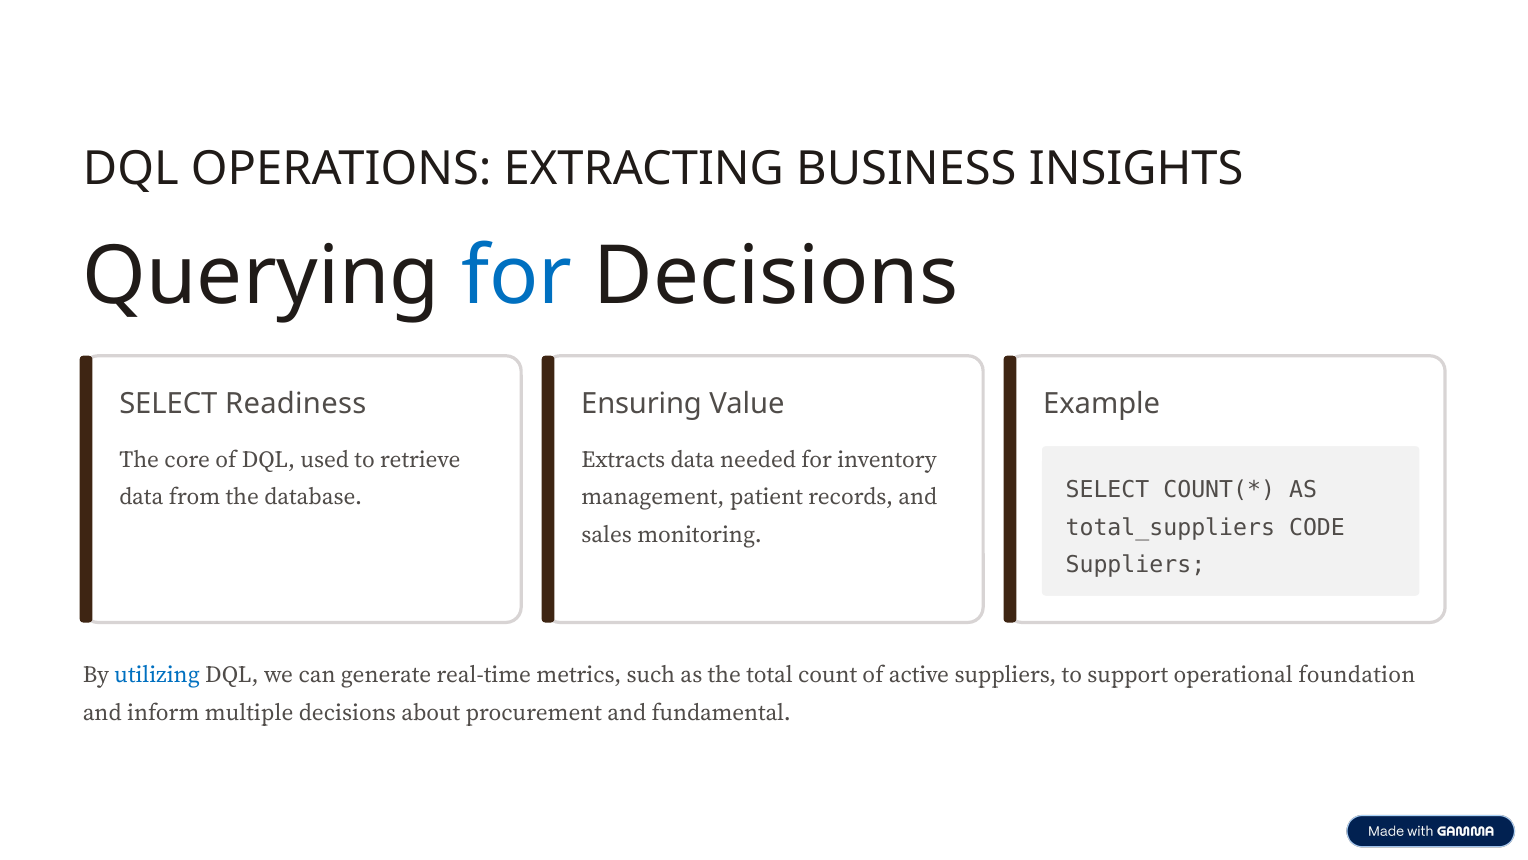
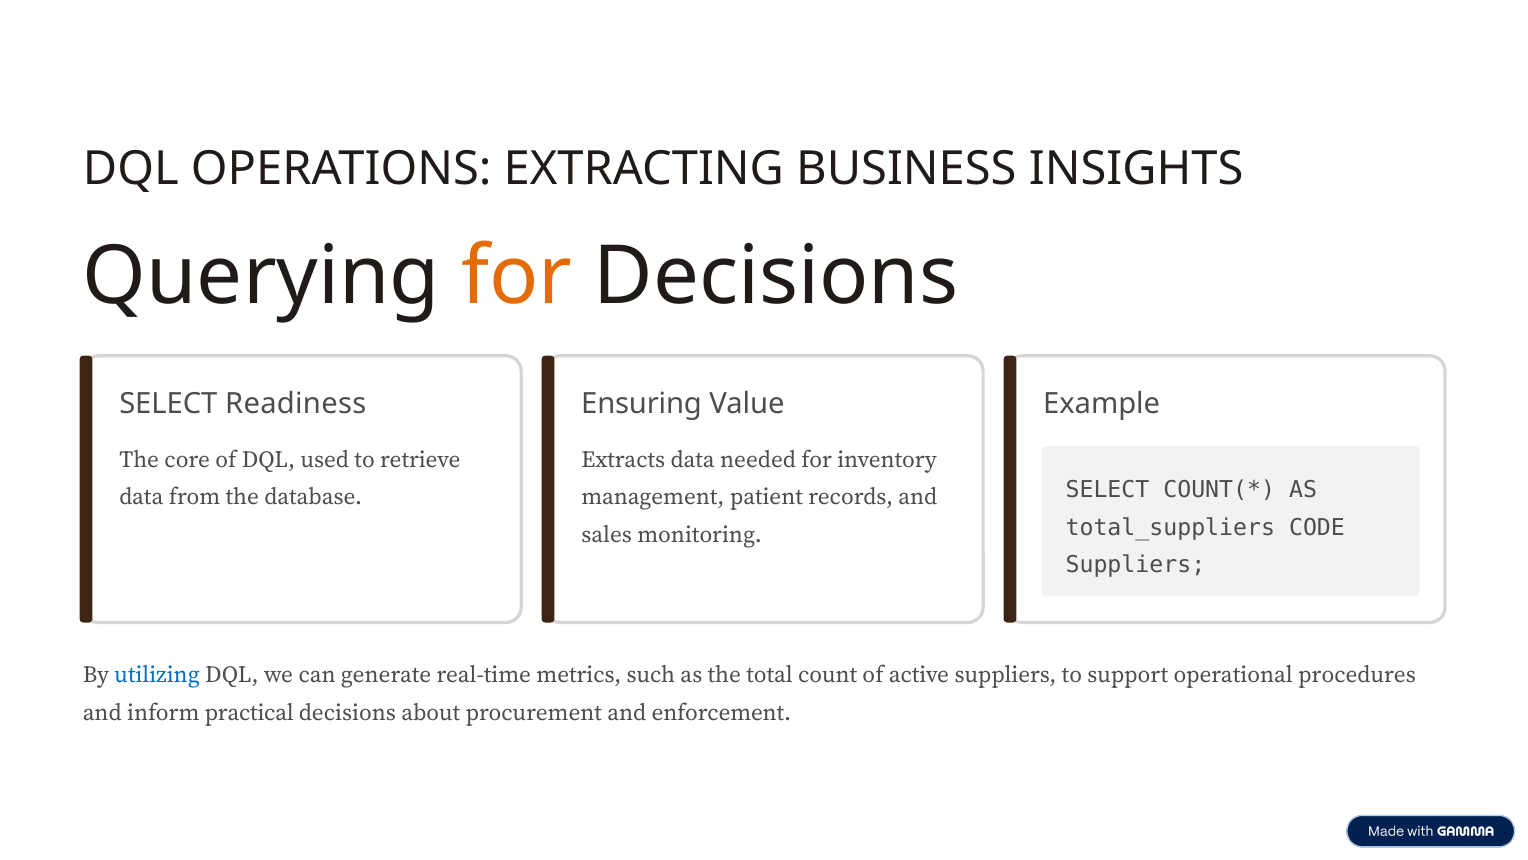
for at (517, 277) colour: blue -> orange
foundation: foundation -> procedures
multiple: multiple -> practical
fundamental: fundamental -> enforcement
